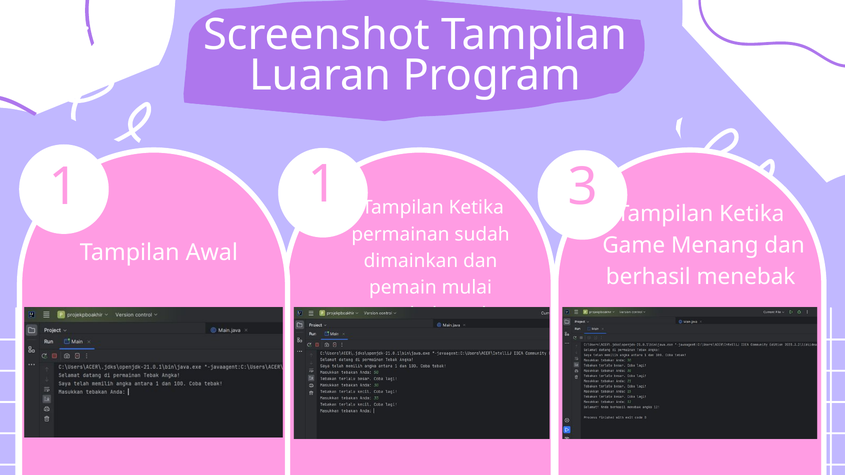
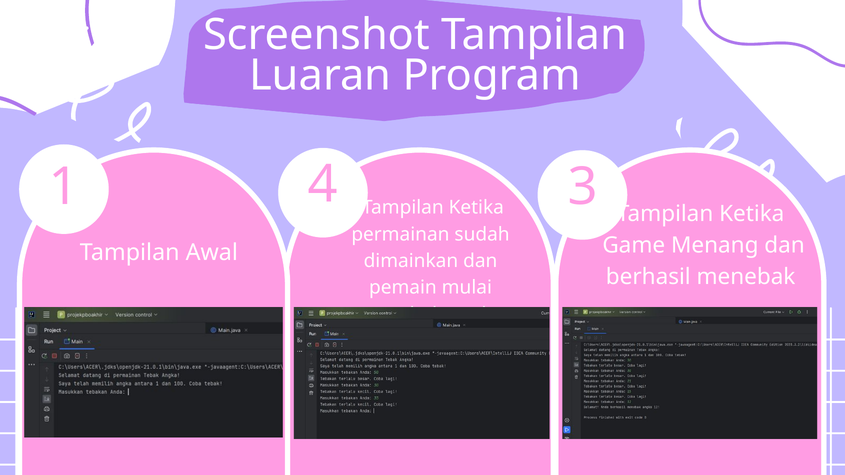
1 1: 1 -> 4
